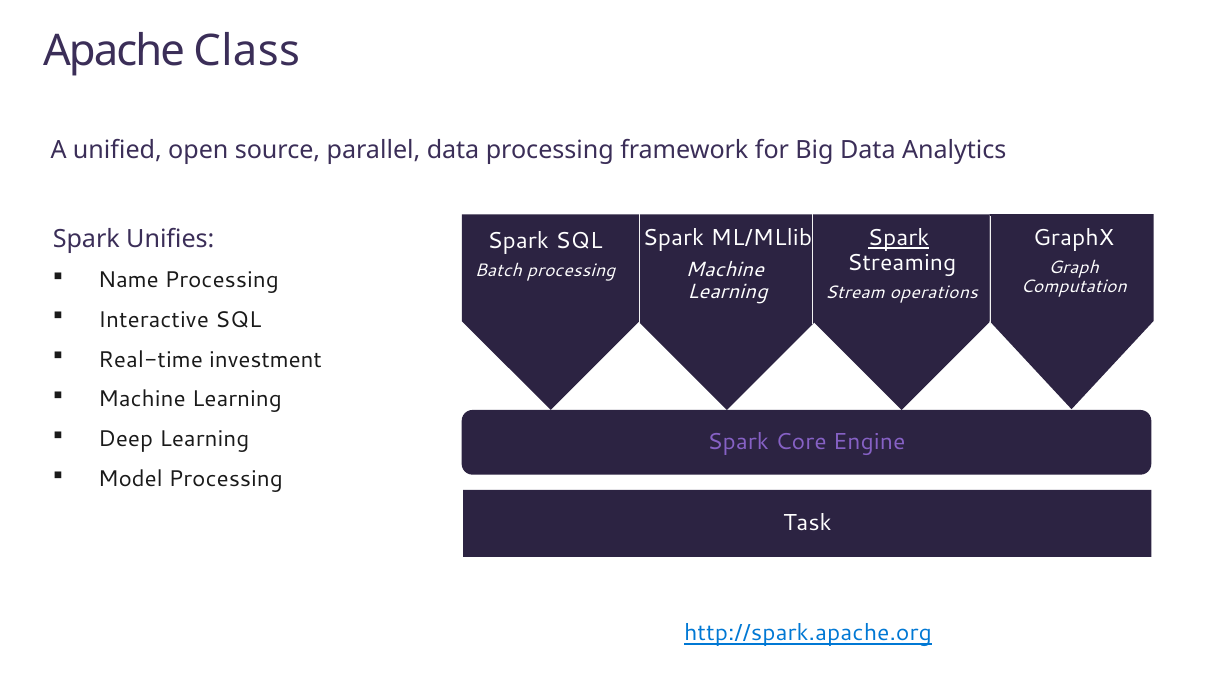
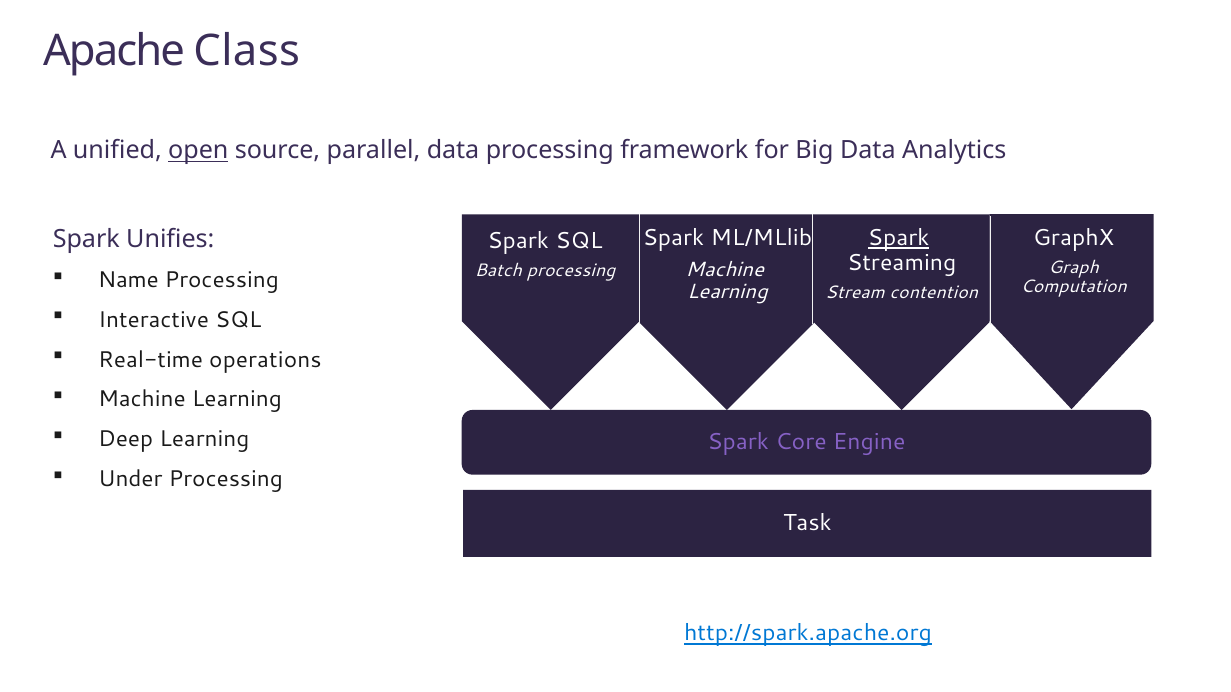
open underline: none -> present
operations: operations -> contention
investment: investment -> operations
Model: Model -> Under
